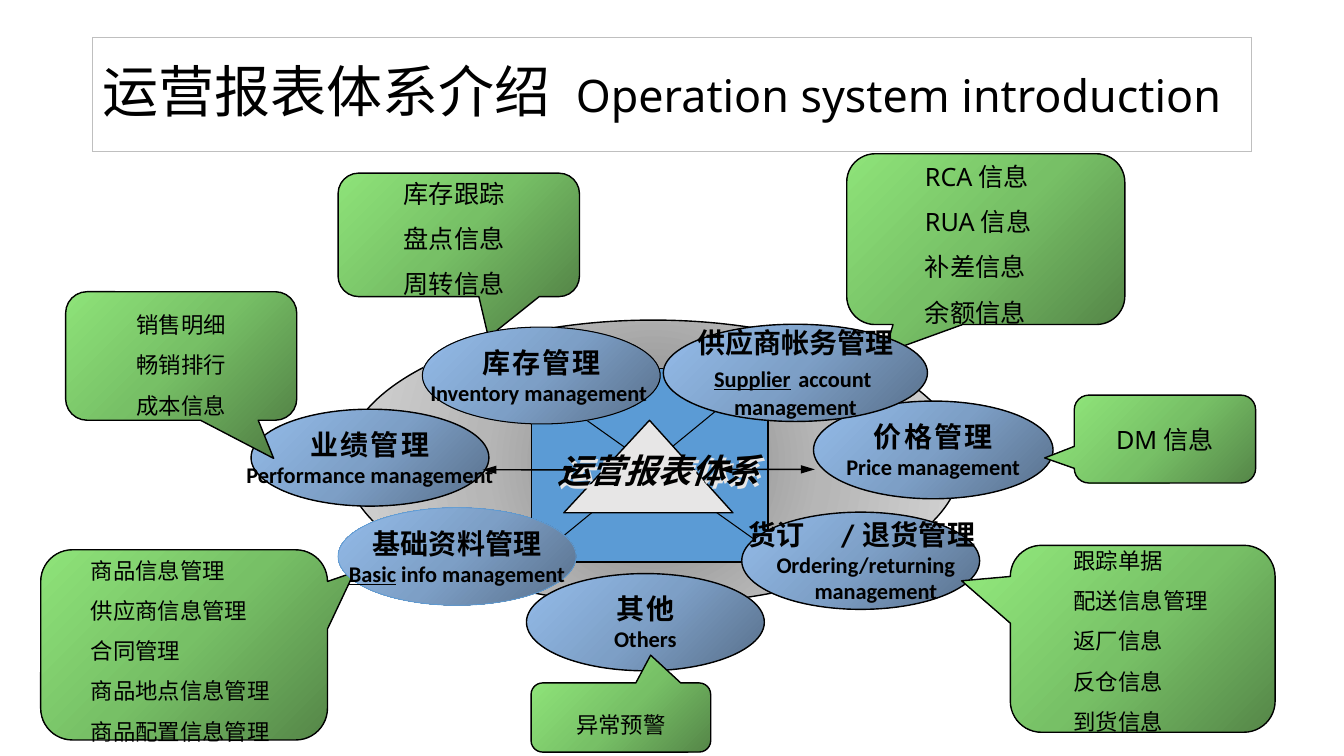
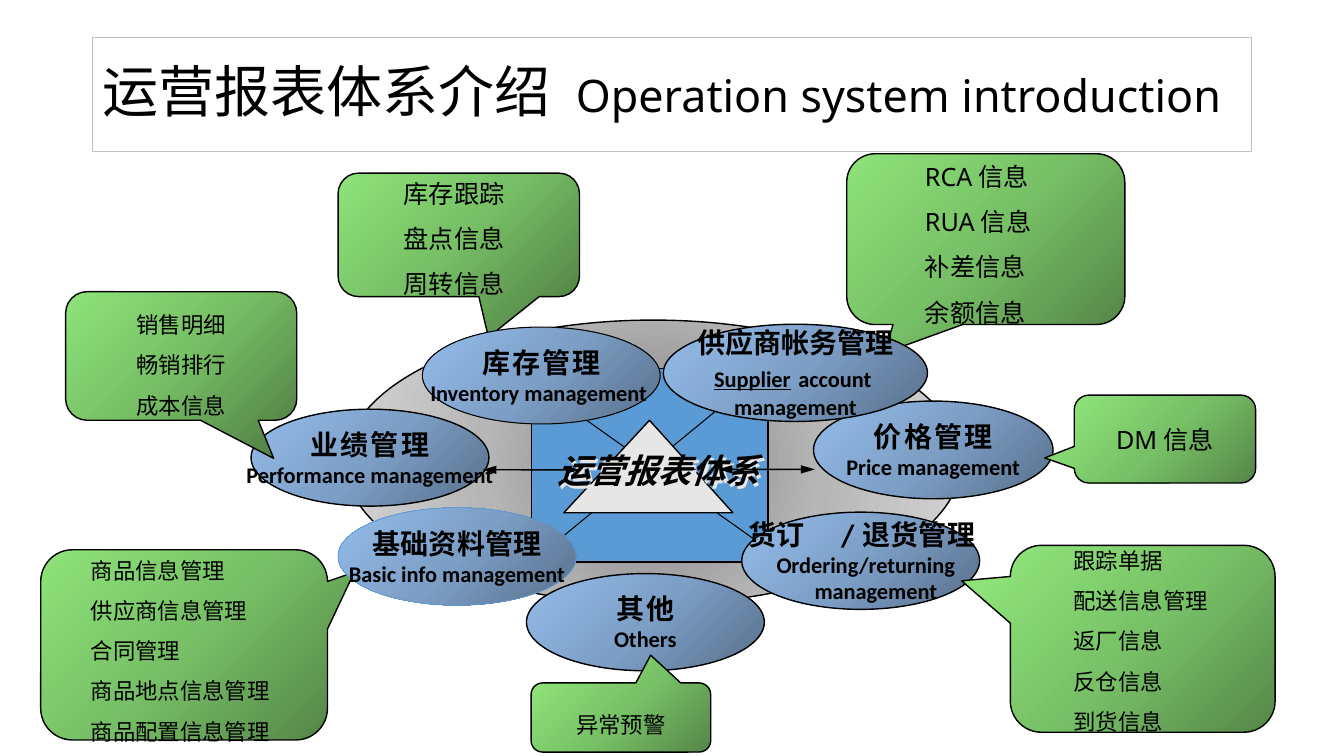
Basic underline: present -> none
